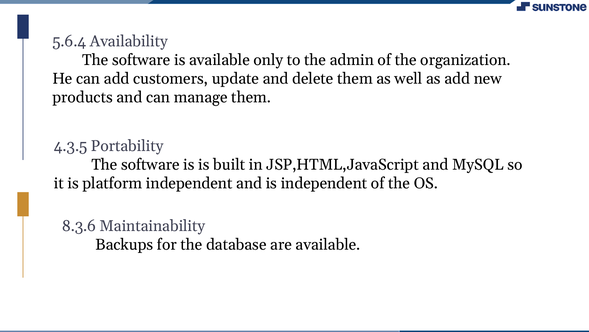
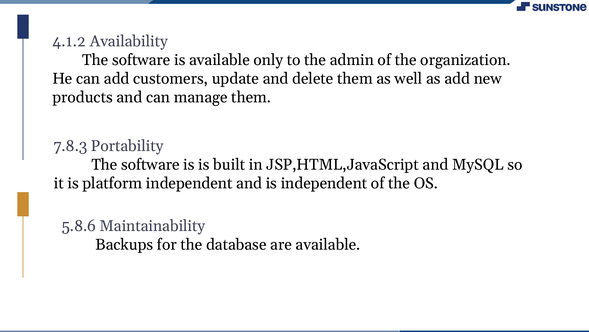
5.6.4: 5.6.4 -> 4.1.2
4.3.5: 4.3.5 -> 7.8.3
8.3.6: 8.3.6 -> 5.8.6
